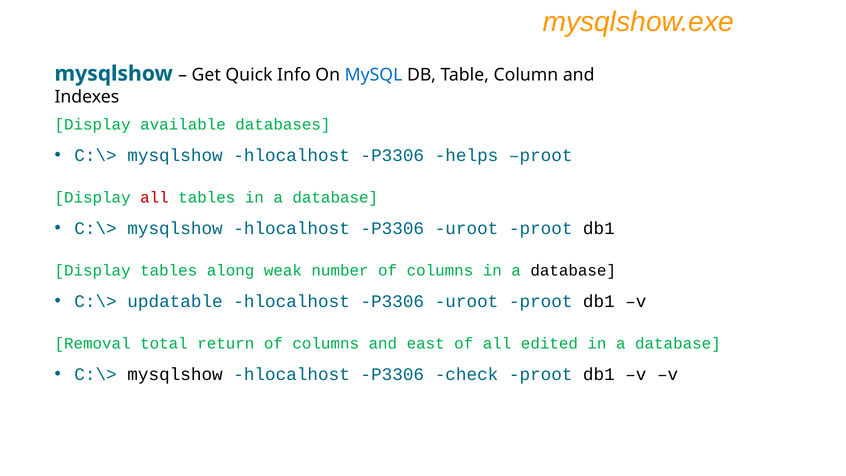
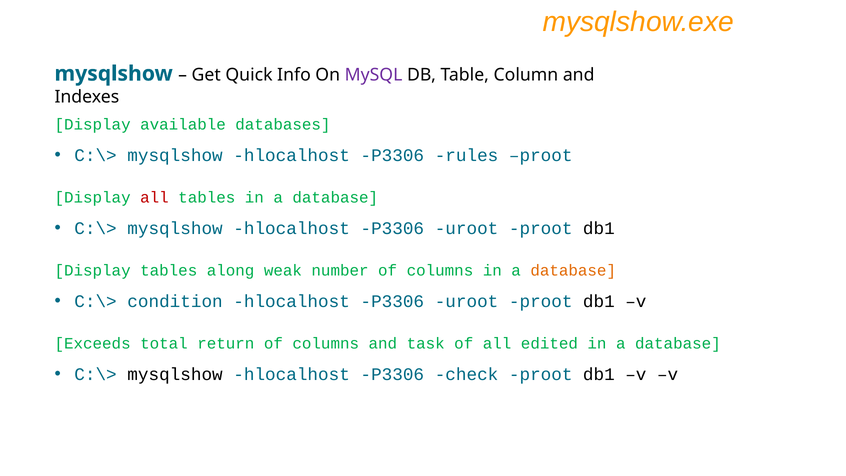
MySQL colour: blue -> purple
helps: helps -> rules
database at (573, 270) colour: black -> orange
updatable: updatable -> condition
Removal: Removal -> Exceeds
east: east -> task
